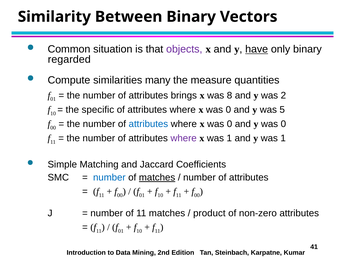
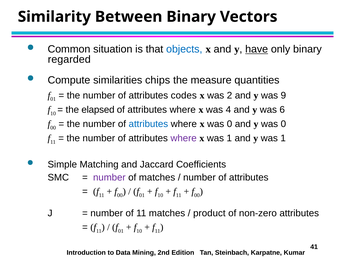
objects colour: purple -> blue
many: many -> chips
brings: brings -> codes
8: 8 -> 2
2: 2 -> 9
specific: specific -> elapsed
0 at (228, 110): 0 -> 4
5: 5 -> 6
number at (109, 178) colour: blue -> purple
matches at (157, 178) underline: present -> none
